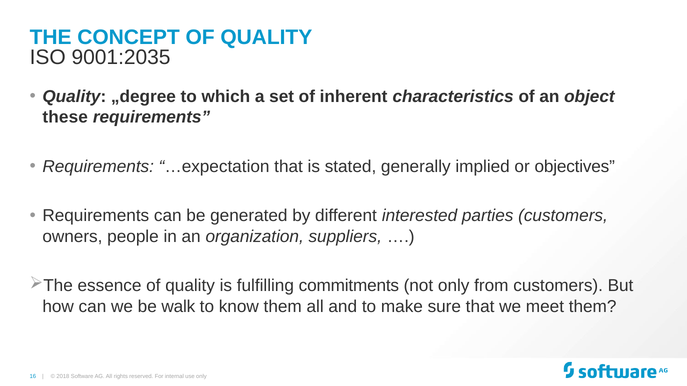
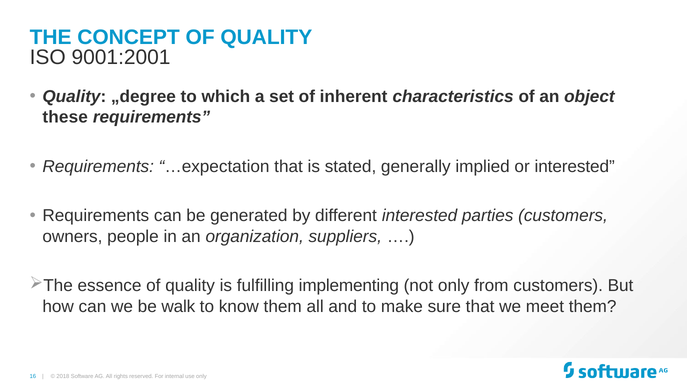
9001:2035: 9001:2035 -> 9001:2001
or objectives: objectives -> interested
commitments: commitments -> implementing
